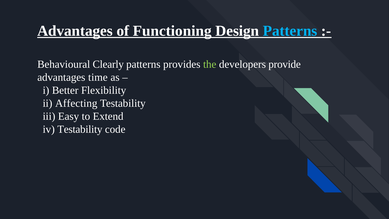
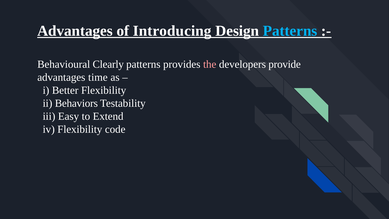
Functioning: Functioning -> Introducing
the colour: light green -> pink
Affecting: Affecting -> Behaviors
iv Testability: Testability -> Flexibility
